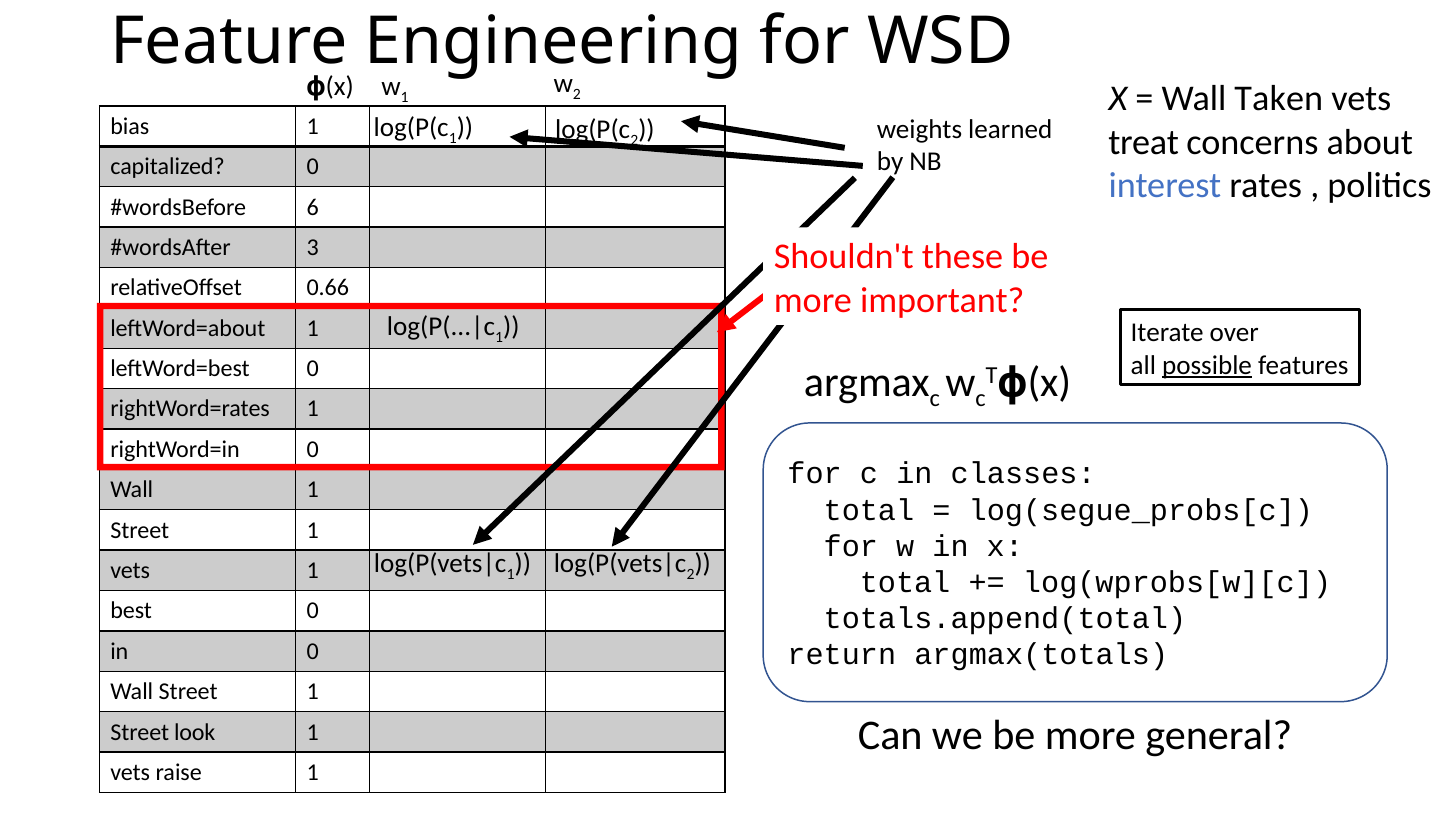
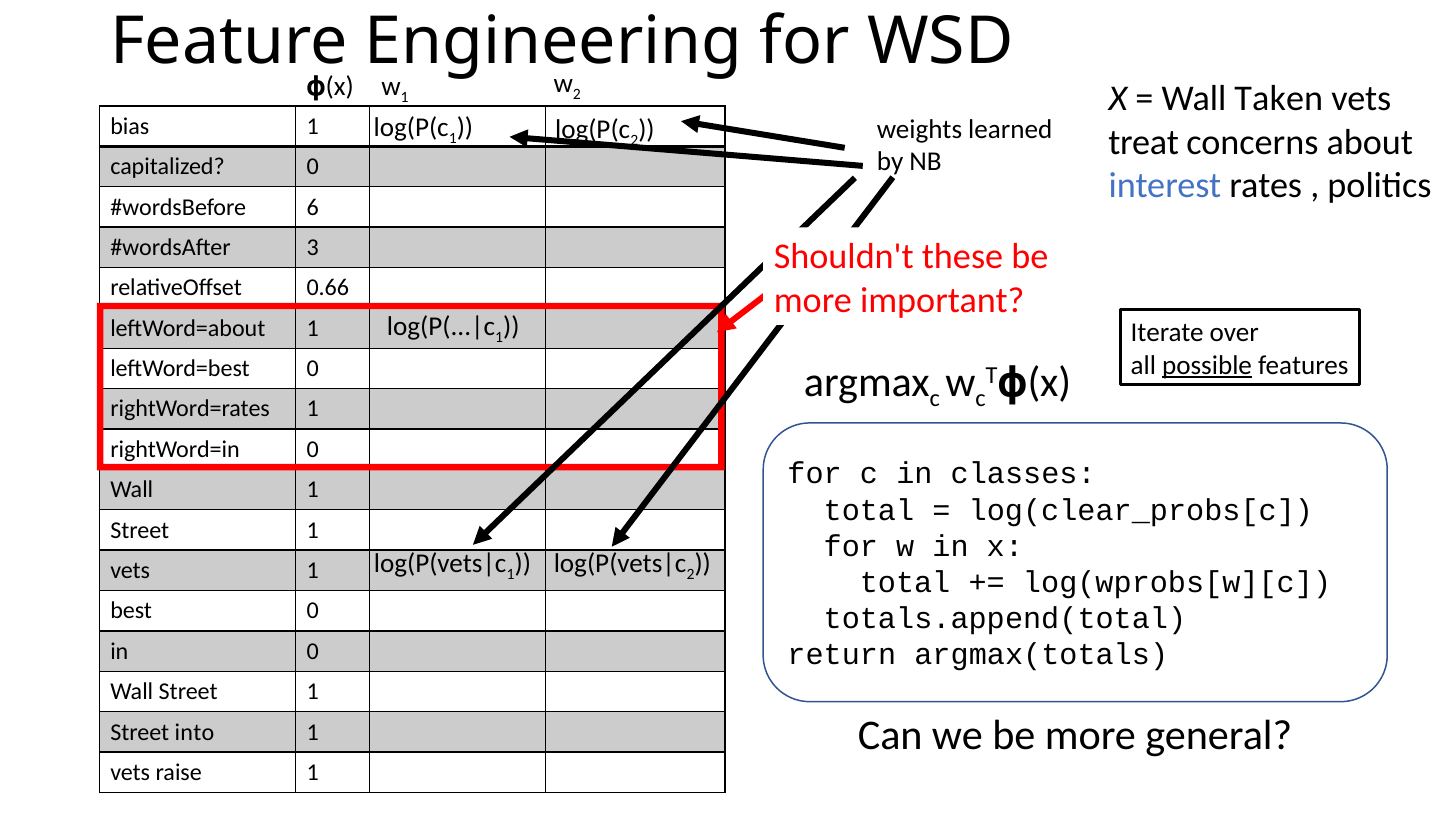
log(segue_probs[c: log(segue_probs[c -> log(clear_probs[c
look: look -> into
